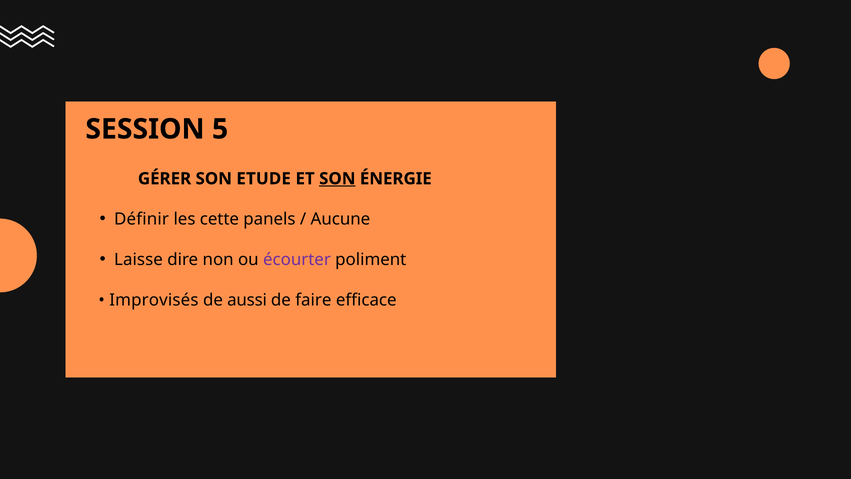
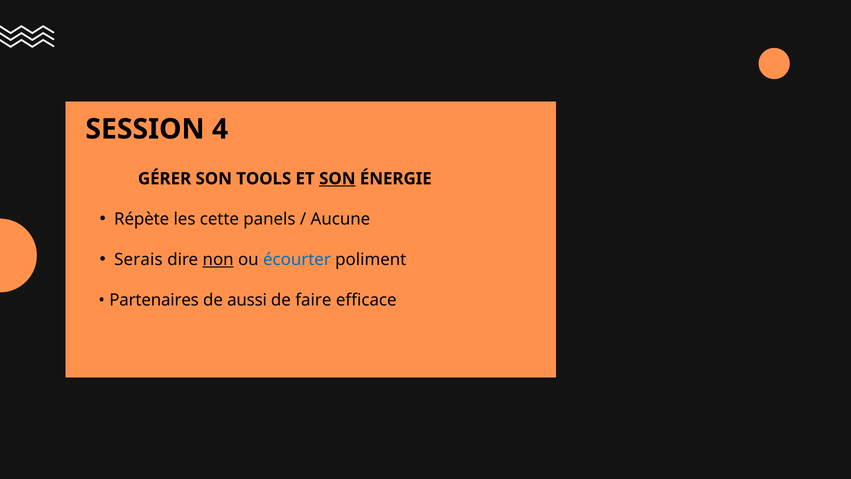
5: 5 -> 4
ETUDE: ETUDE -> TOOLS
Définir: Définir -> Répète
Laisse: Laisse -> Serais
non underline: none -> present
écourter colour: purple -> blue
Improvisés: Improvisés -> Partenaires
